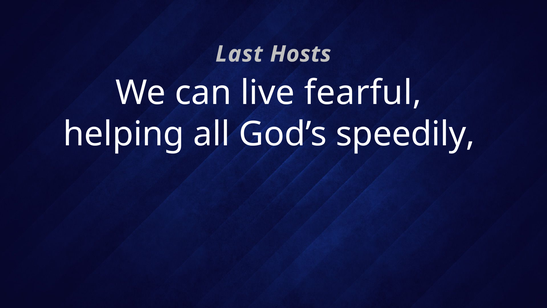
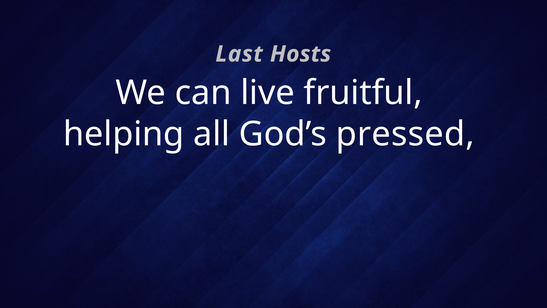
fearful: fearful -> fruitful
speedily: speedily -> pressed
